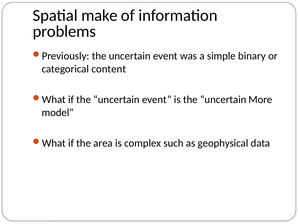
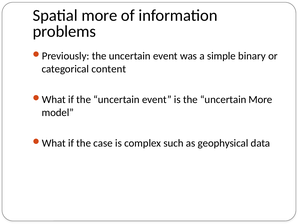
Spatial make: make -> more
area: area -> case
